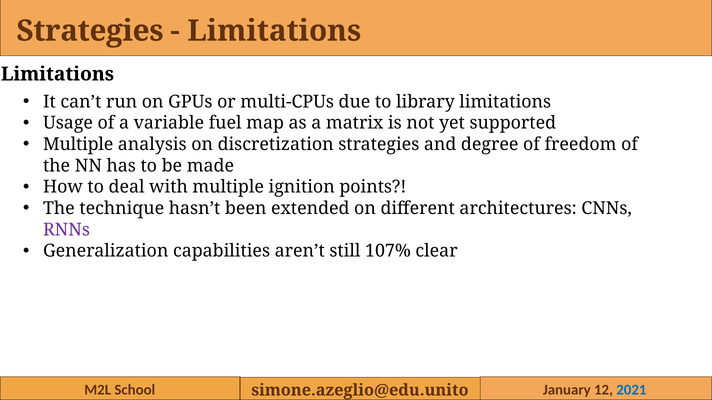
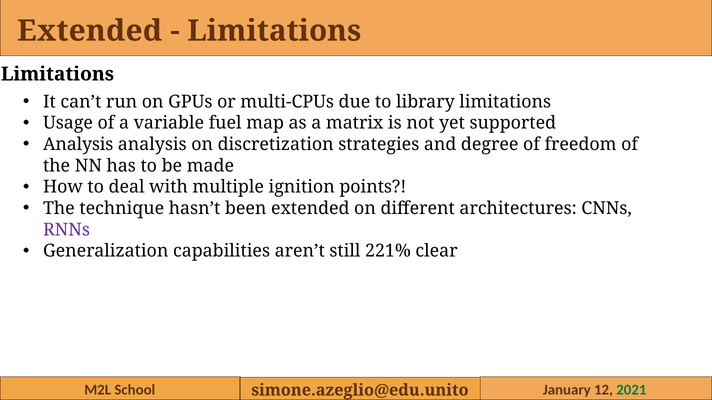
Strategies at (90, 31): Strategies -> Extended
Multiple at (78, 145): Multiple -> Analysis
107%: 107% -> 221%
2021 colour: blue -> green
